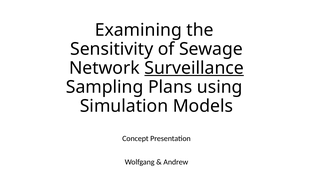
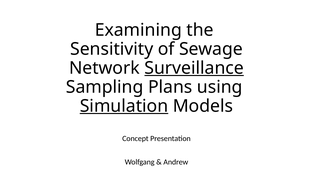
Simulation underline: none -> present
